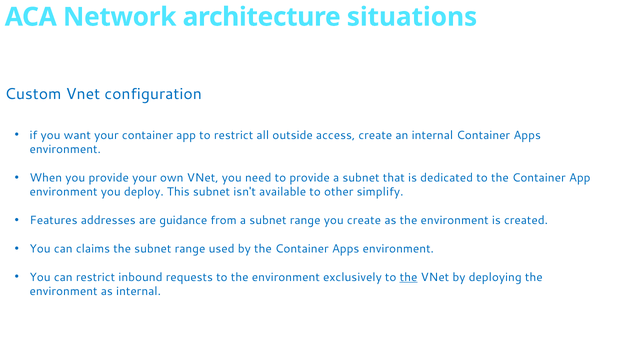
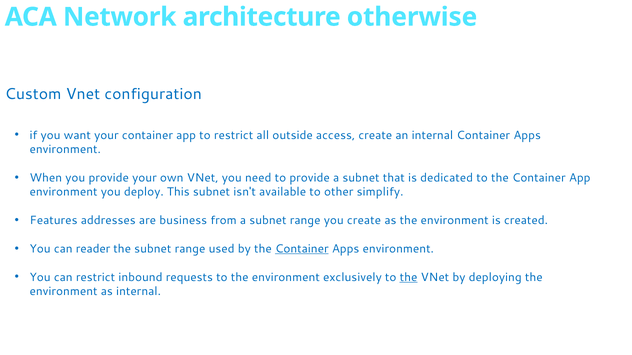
situations: situations -> otherwise
guidance: guidance -> business
claims: claims -> reader
Container at (302, 249) underline: none -> present
